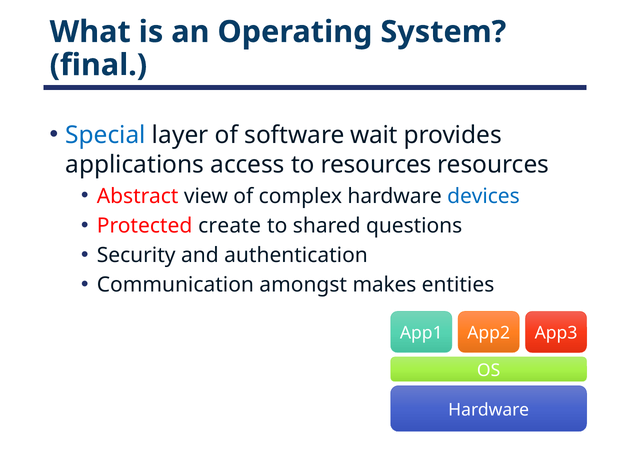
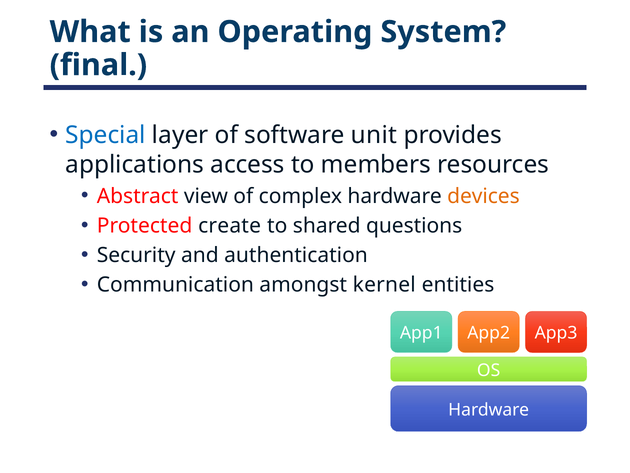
wait: wait -> unit
to resources: resources -> members
devices colour: blue -> orange
makes: makes -> kernel
